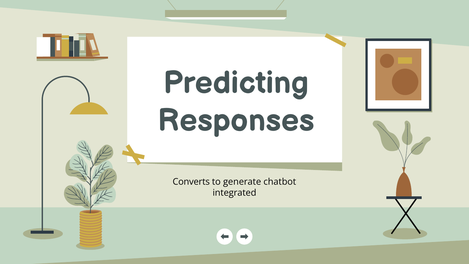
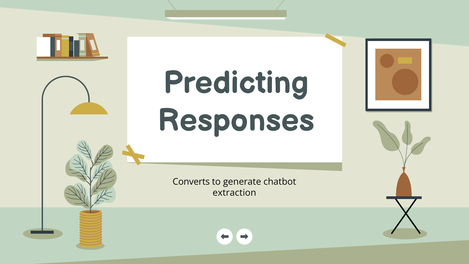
integrated: integrated -> extraction
